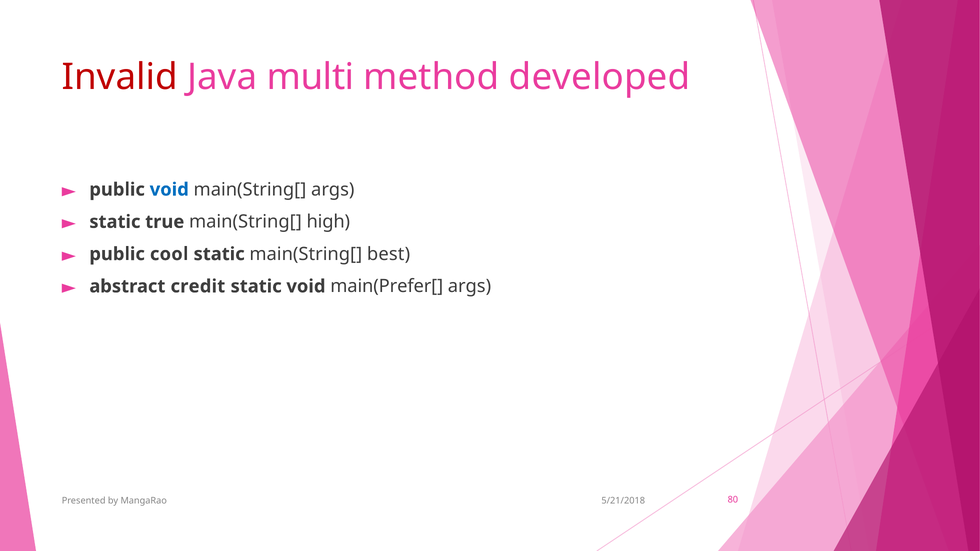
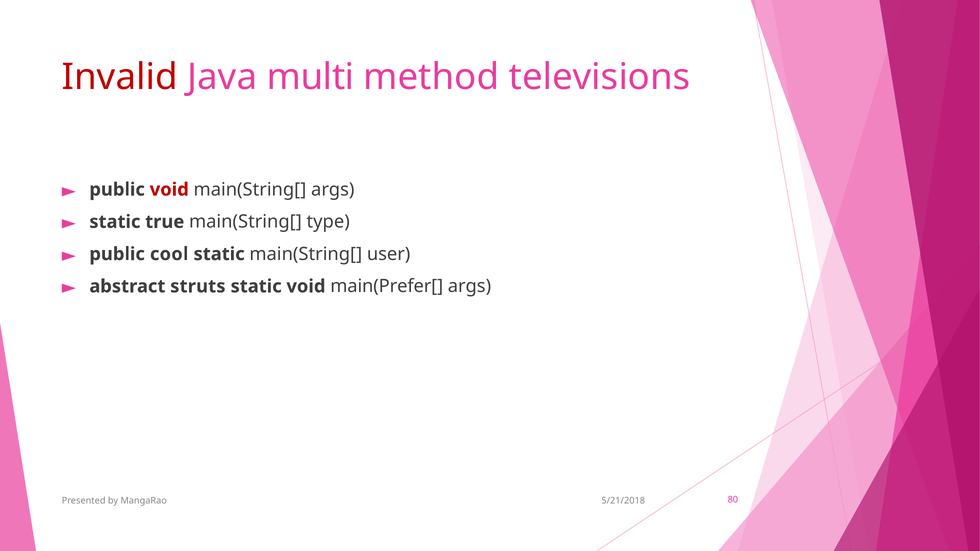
developed: developed -> televisions
void at (169, 190) colour: blue -> red
high: high -> type
best: best -> user
credit: credit -> struts
